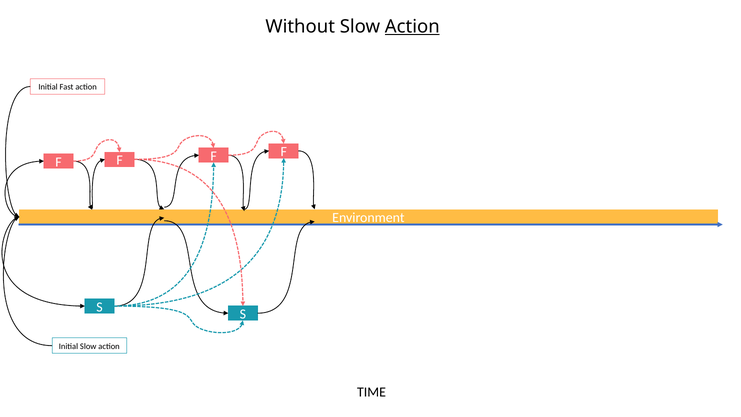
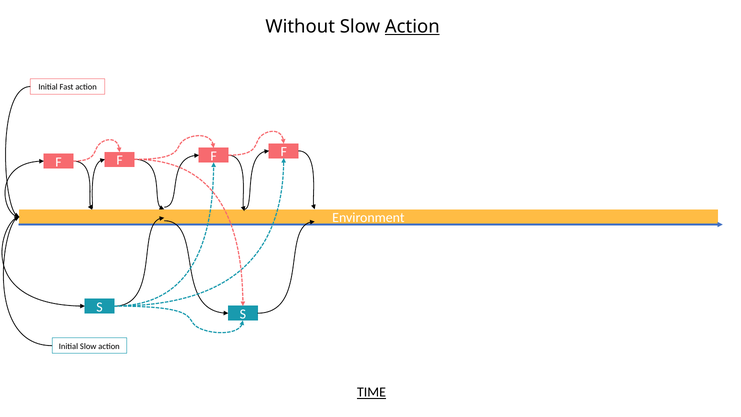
TIME underline: none -> present
